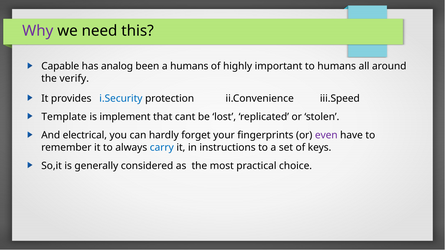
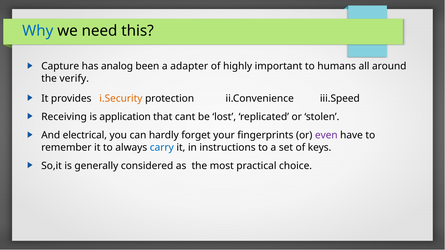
Why colour: purple -> blue
Capable: Capable -> Capture
a humans: humans -> adapter
i.Security colour: blue -> orange
Template: Template -> Receiving
implement: implement -> application
